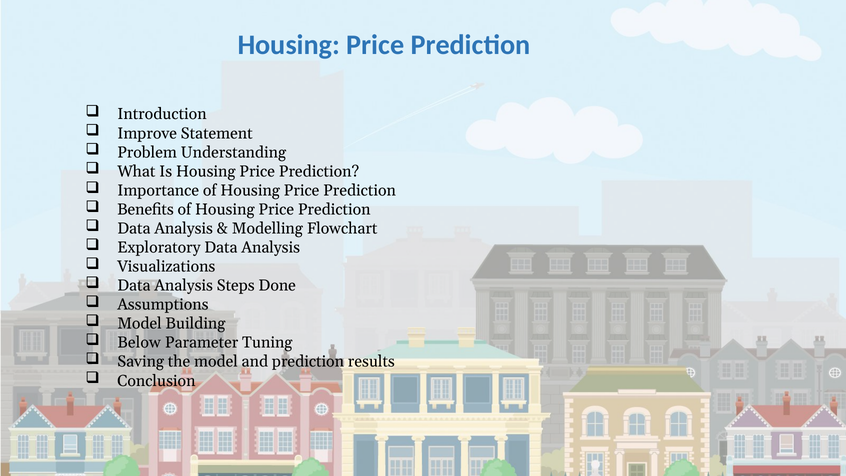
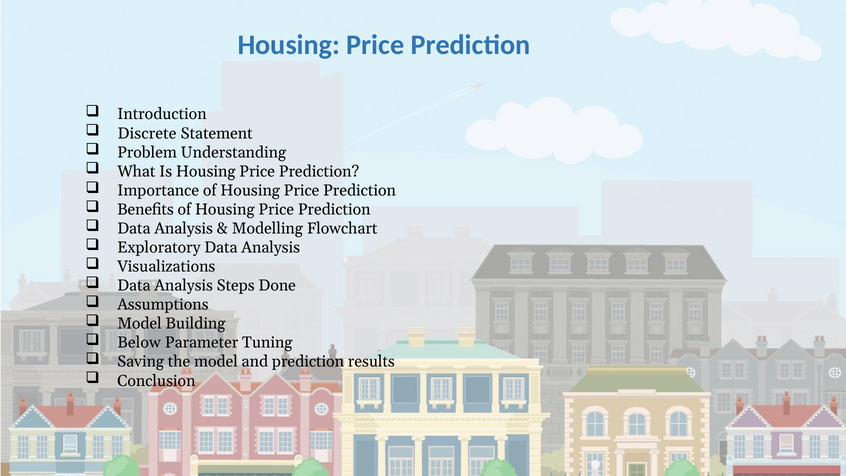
Improve: Improve -> Discrete
